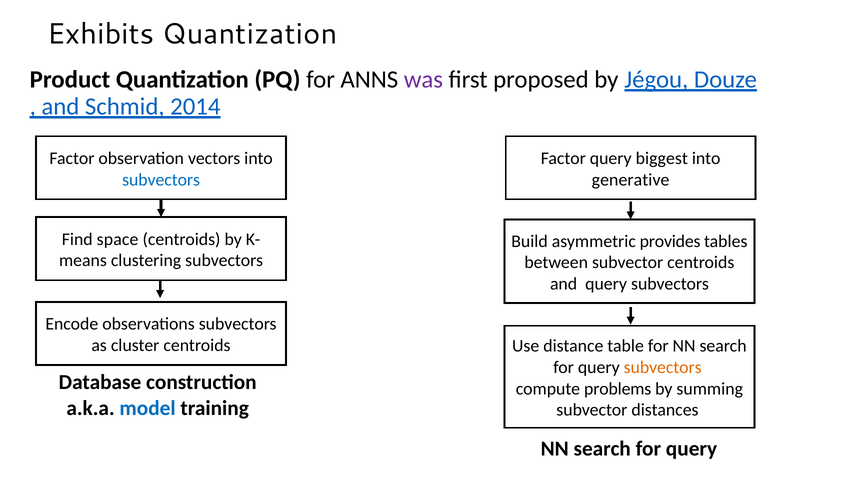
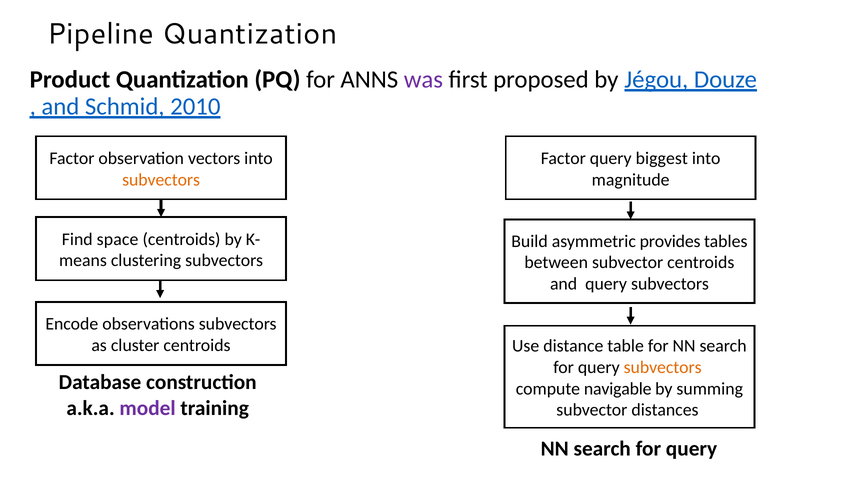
Exhibits: Exhibits -> Pipeline
2014: 2014 -> 2010
subvectors at (161, 180) colour: blue -> orange
generative: generative -> magnitude
problems: problems -> navigable
model colour: blue -> purple
